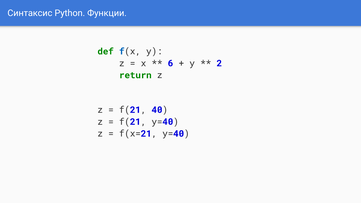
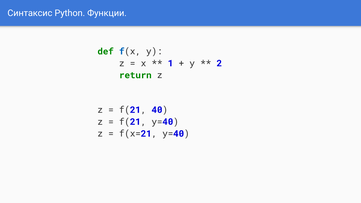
6: 6 -> 1
